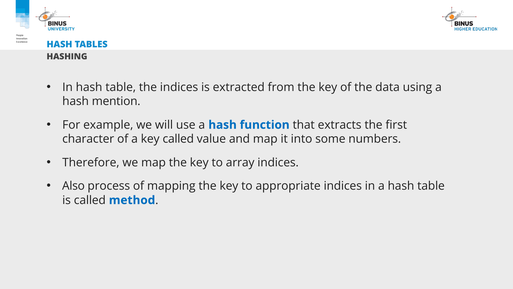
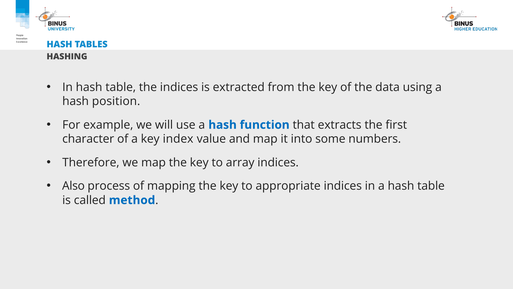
mention: mention -> position
key called: called -> index
